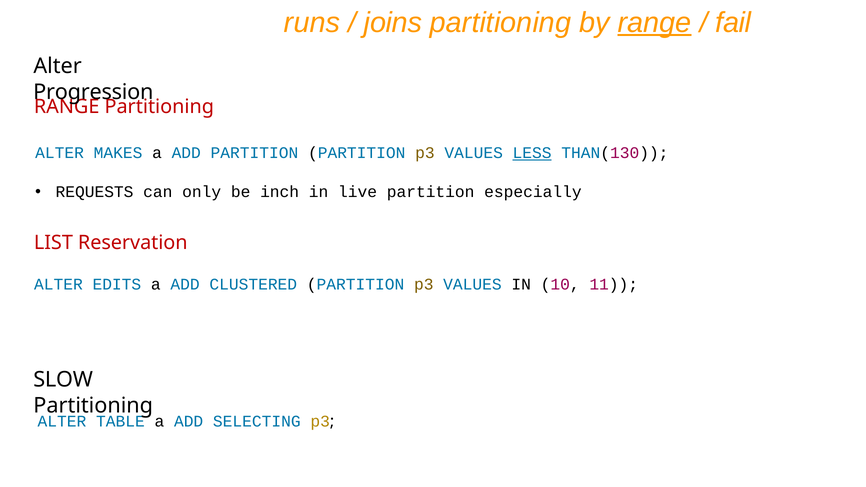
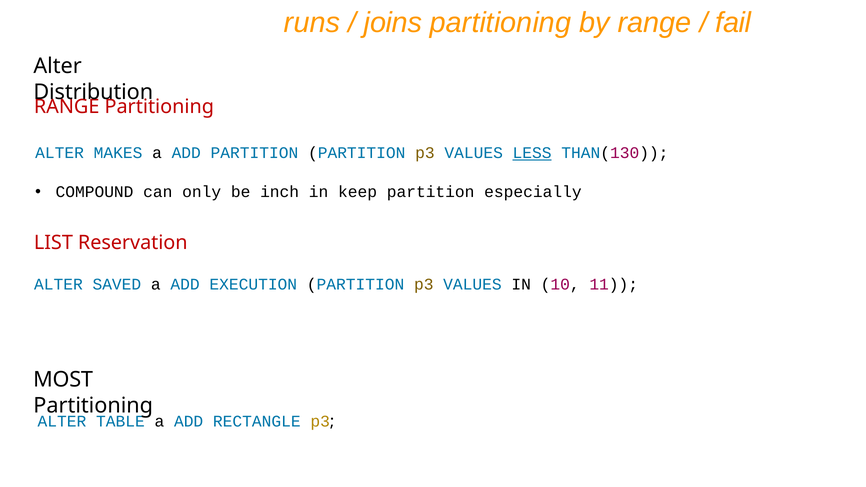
range at (655, 23) underline: present -> none
Progression: Progression -> Distribution
REQUESTS: REQUESTS -> COMPOUND
live: live -> keep
EDITS: EDITS -> SAVED
CLUSTERED: CLUSTERED -> EXECUTION
SLOW: SLOW -> MOST
SELECTING: SELECTING -> RECTANGLE
